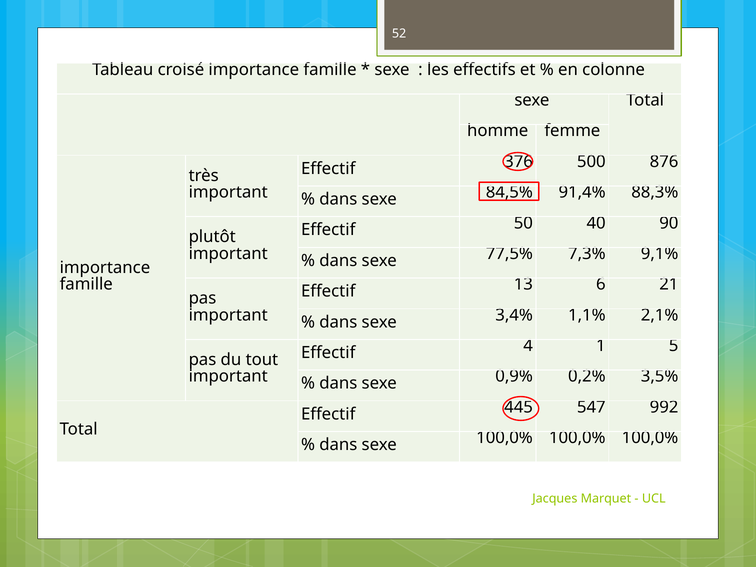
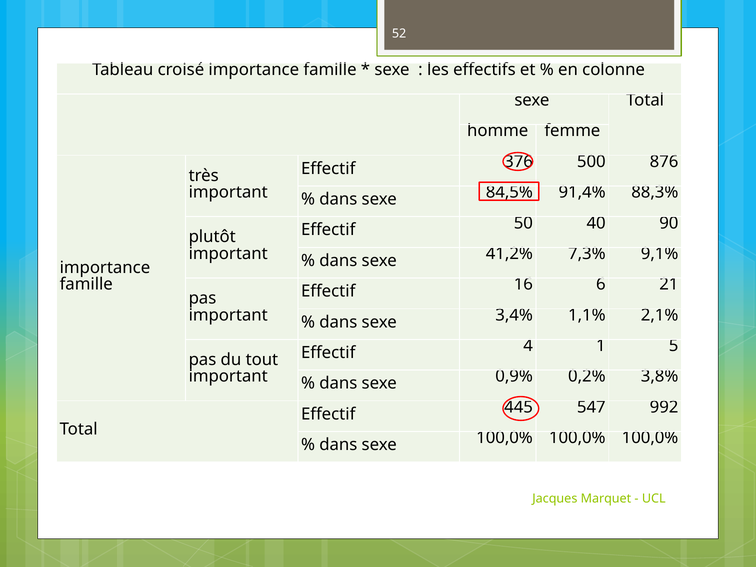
77,5%: 77,5% -> 41,2%
13: 13 -> 16
3,5%: 3,5% -> 3,8%
